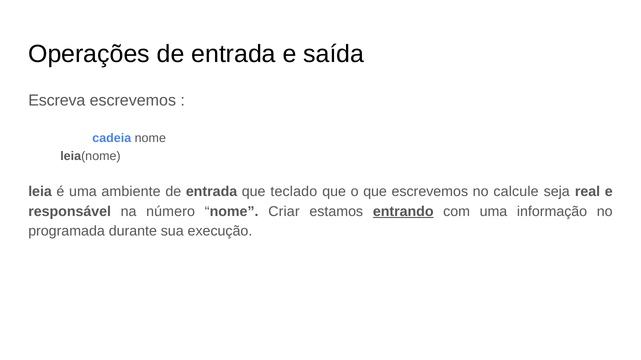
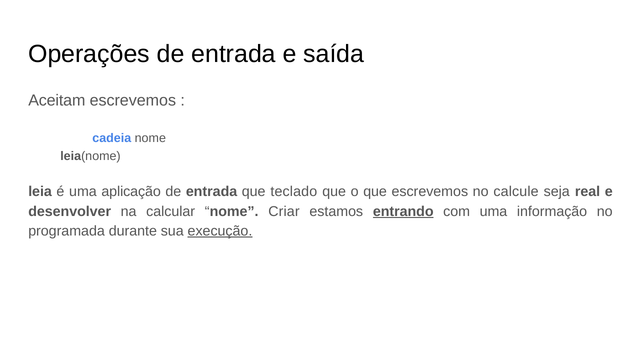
Escreva: Escreva -> Aceitam
ambiente: ambiente -> aplicação
responsável: responsável -> desenvolver
número: número -> calcular
execução underline: none -> present
